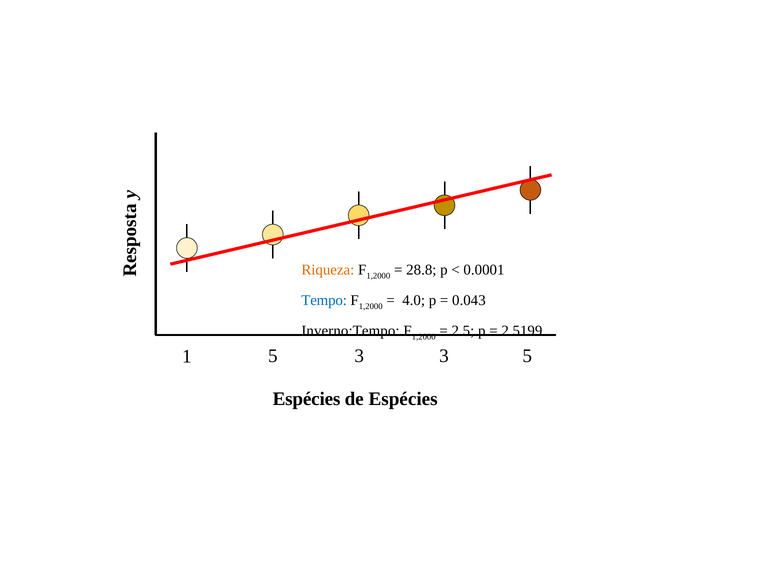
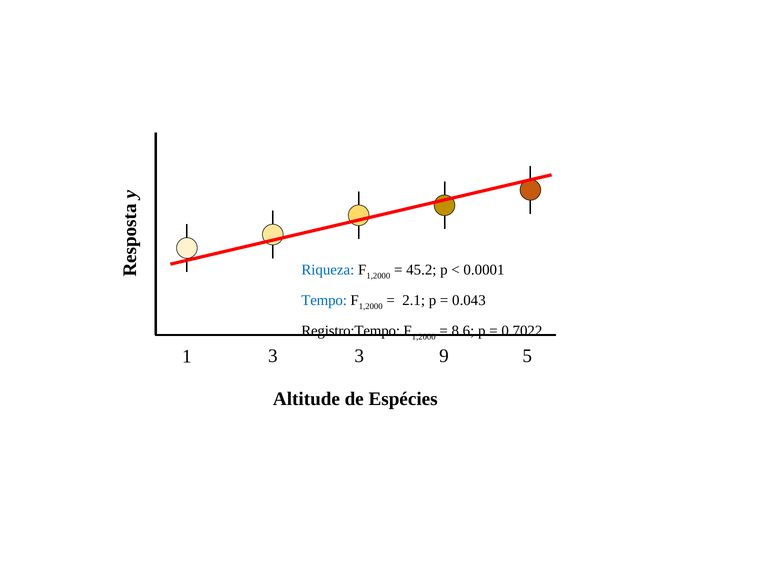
Riqueza colour: orange -> blue
28.8: 28.8 -> 45.2
4.0: 4.0 -> 2.1
Inverno:Tempo: Inverno:Tempo -> Registro:Tempo
2.5: 2.5 -> 8.6
2.5199: 2.5199 -> 0.7022
1 5: 5 -> 3
3 3: 3 -> 9
Espécies at (307, 399): Espécies -> Altitude
